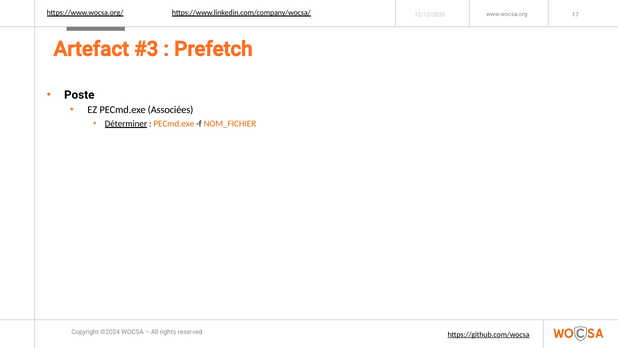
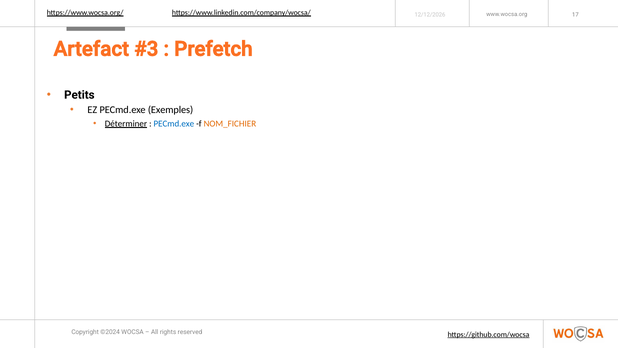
Poste: Poste -> Petits
Associées: Associées -> Exemples
PECmd.exe at (174, 123) colour: orange -> blue
